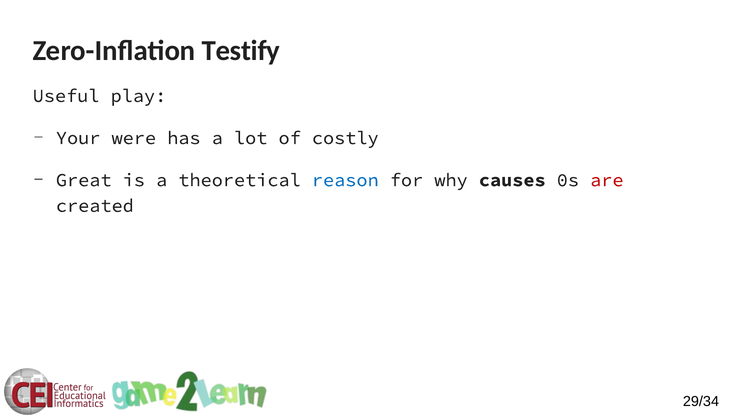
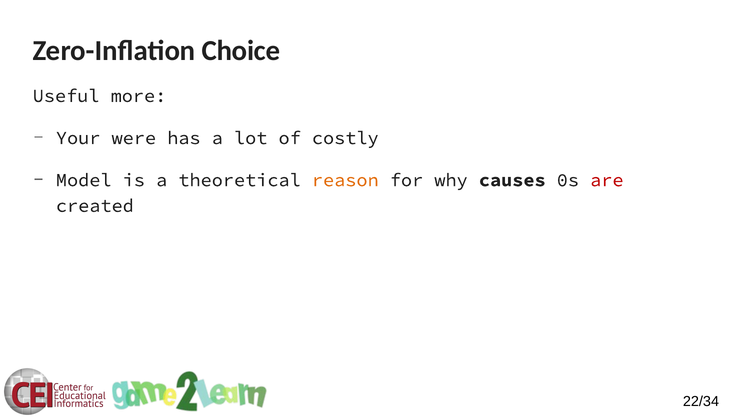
Testify: Testify -> Choice
play: play -> more
Great: Great -> Model
reason colour: blue -> orange
29/34: 29/34 -> 22/34
